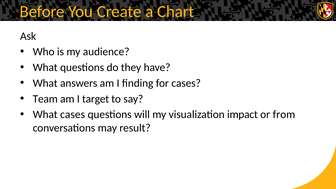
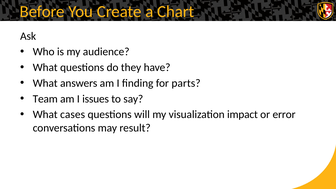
for cases: cases -> parts
target: target -> issues
from: from -> error
